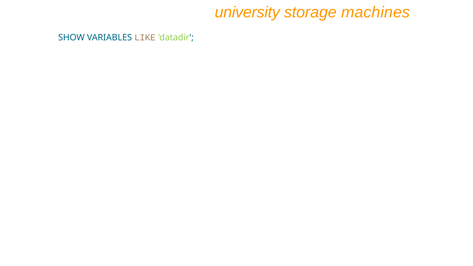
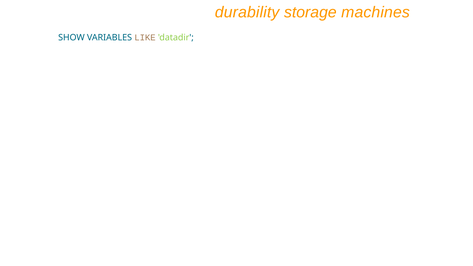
university: university -> durability
